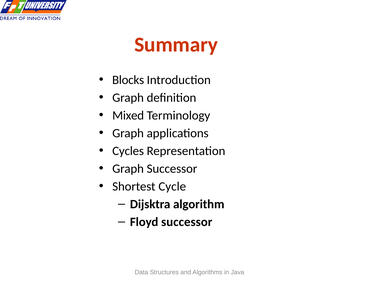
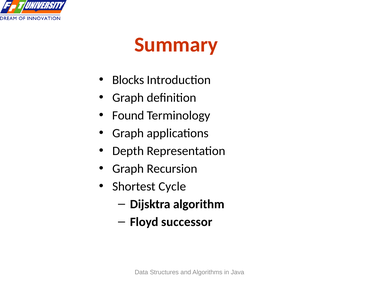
Mixed: Mixed -> Found
Cycles: Cycles -> Depth
Graph Successor: Successor -> Recursion
